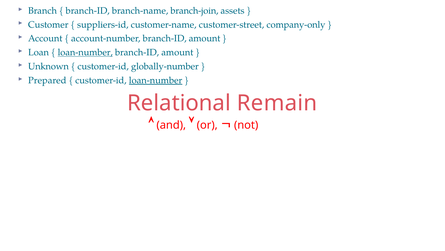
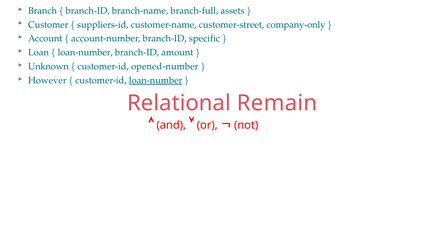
branch-join: branch-join -> branch-full
account-number branch-ID amount: amount -> specific
loan-number at (85, 52) underline: present -> none
globally-number: globally-number -> opened-number
Prepared: Prepared -> However
